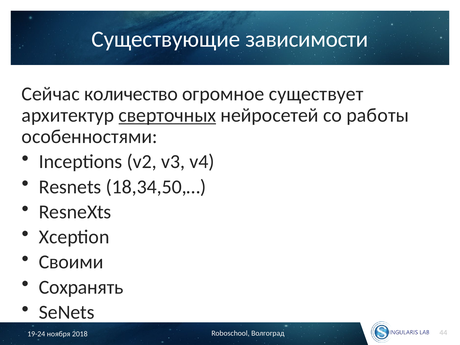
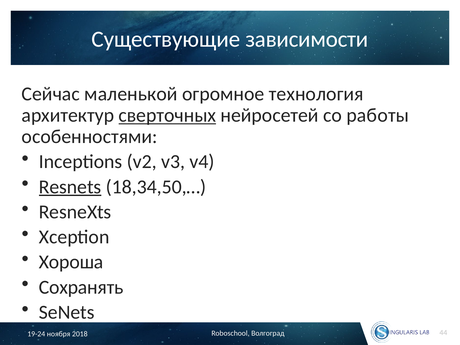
количество: количество -> маленькой
существует: существует -> технология
Resnets underline: none -> present
Своими: Своими -> Хороша
